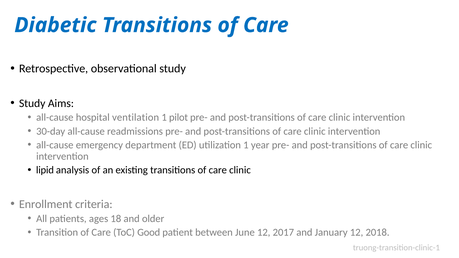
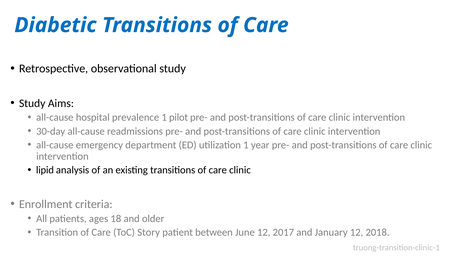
ventilation: ventilation -> prevalence
Good: Good -> Story
